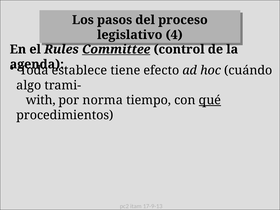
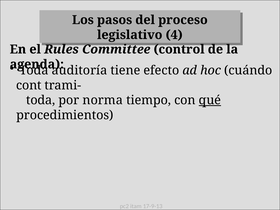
Committee underline: present -> none
establece: establece -> auditoría
algo: algo -> cont
with at (41, 100): with -> toda
